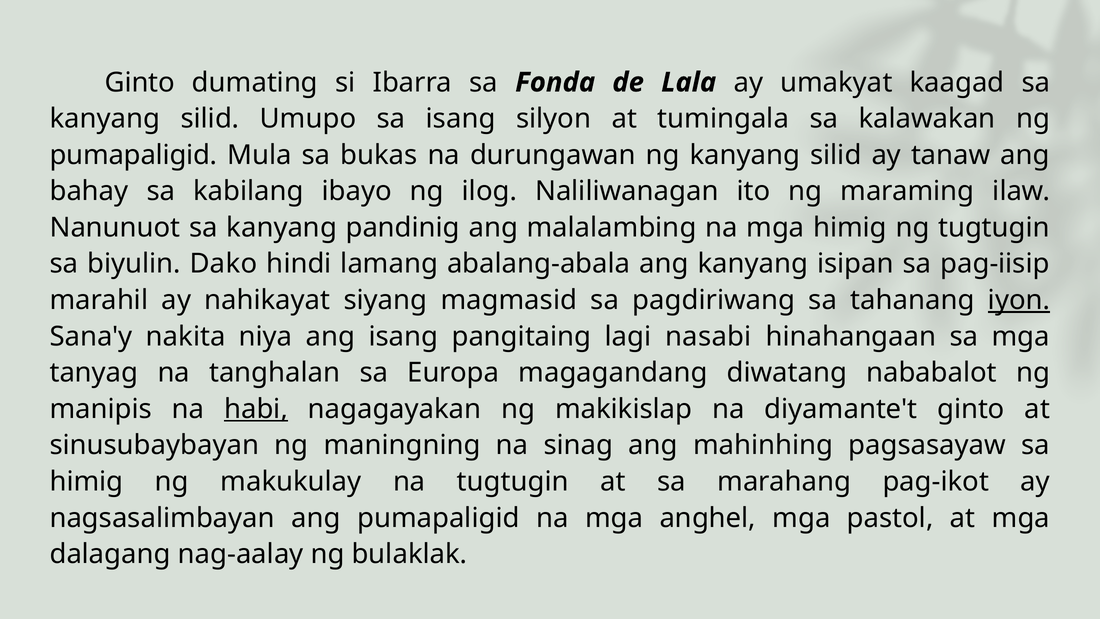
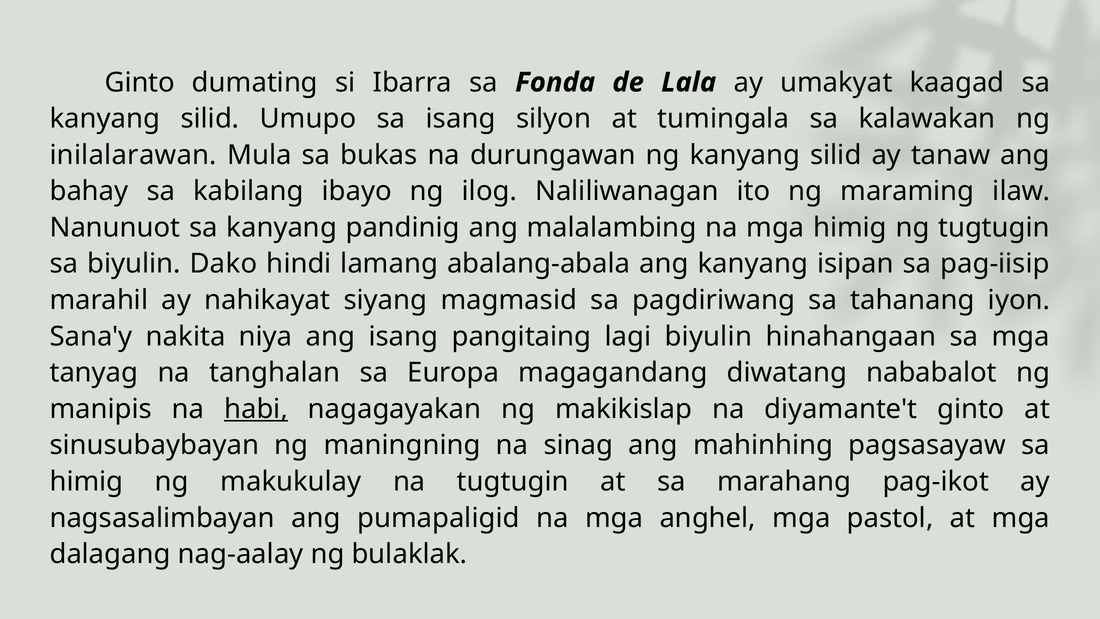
pumapaligid at (133, 155): pumapaligid -> inilalarawan
iyon underline: present -> none
lagi nasabi: nasabi -> biyulin
